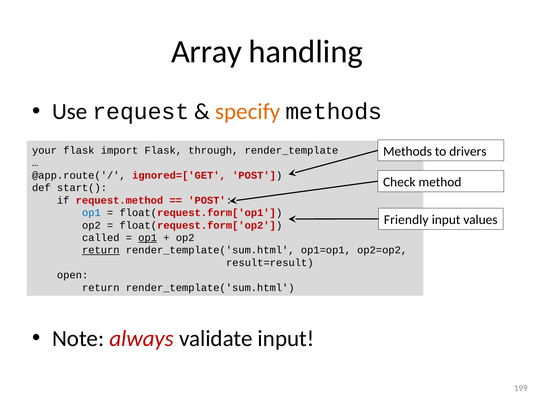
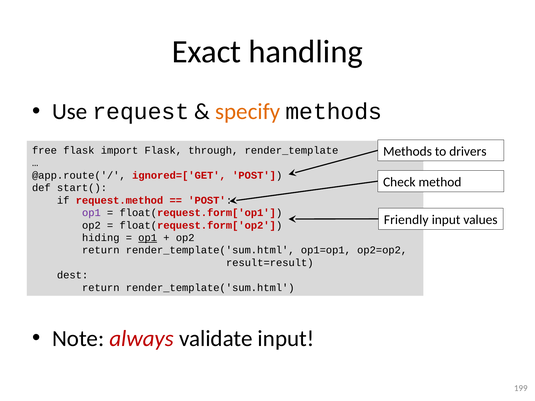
Array: Array -> Exact
your: your -> free
op1 at (91, 213) colour: blue -> purple
called: called -> hiding
return at (101, 250) underline: present -> none
open: open -> dest
